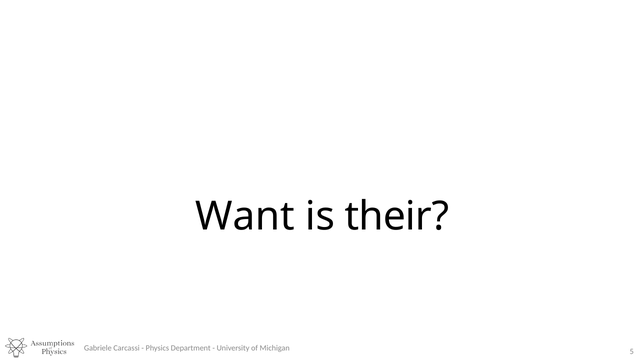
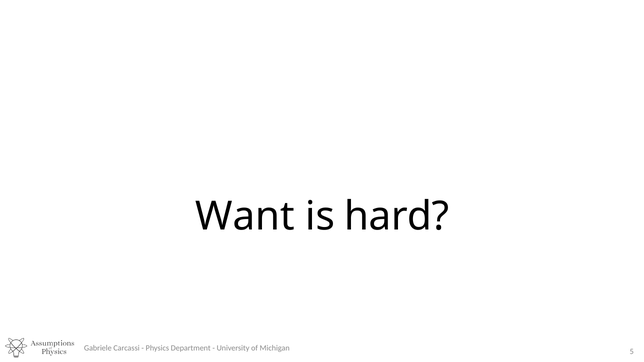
their: their -> hard
